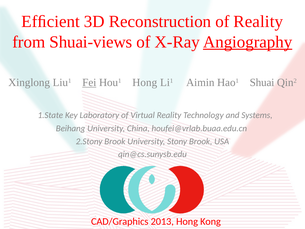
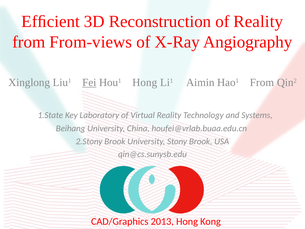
Shuai-views: Shuai-views -> From-views
Angiography underline: present -> none
Hao1 Shuai: Shuai -> From
